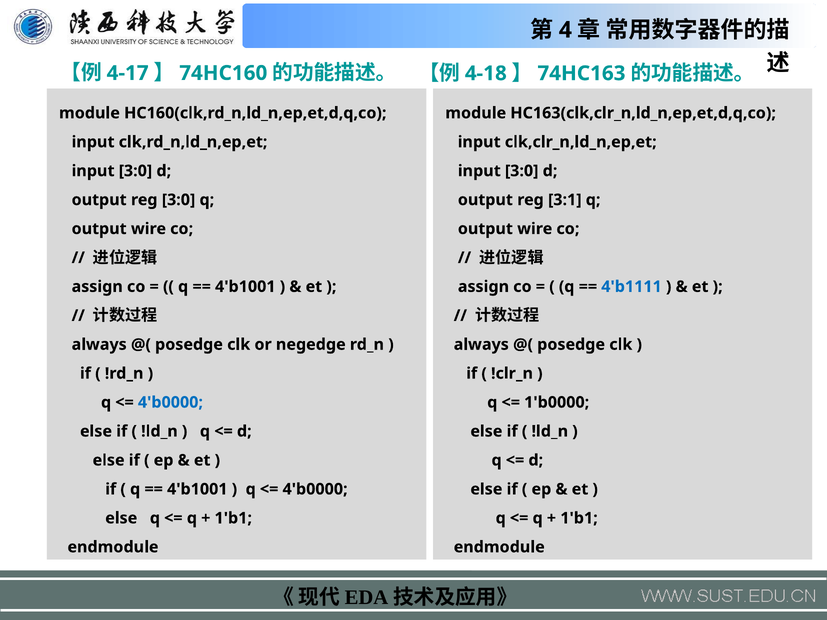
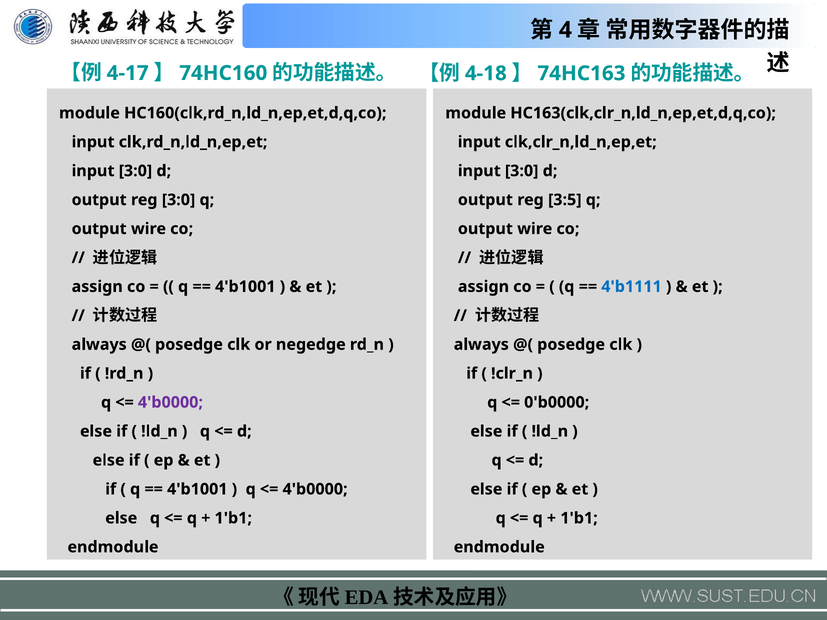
3:1: 3:1 -> 3:5
4'b0000 at (170, 403) colour: blue -> purple
1'b0000: 1'b0000 -> 0'b0000
